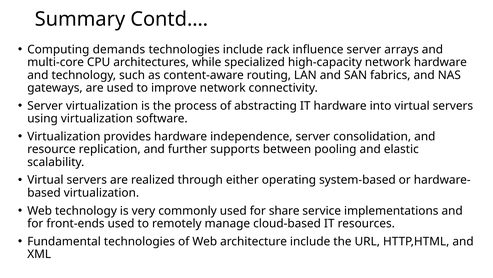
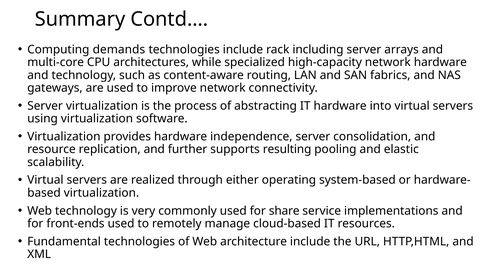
influence: influence -> including
between: between -> resulting
